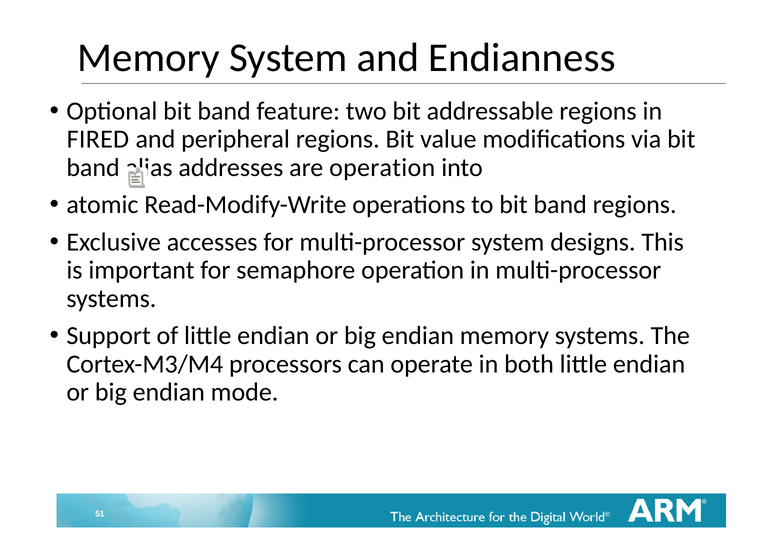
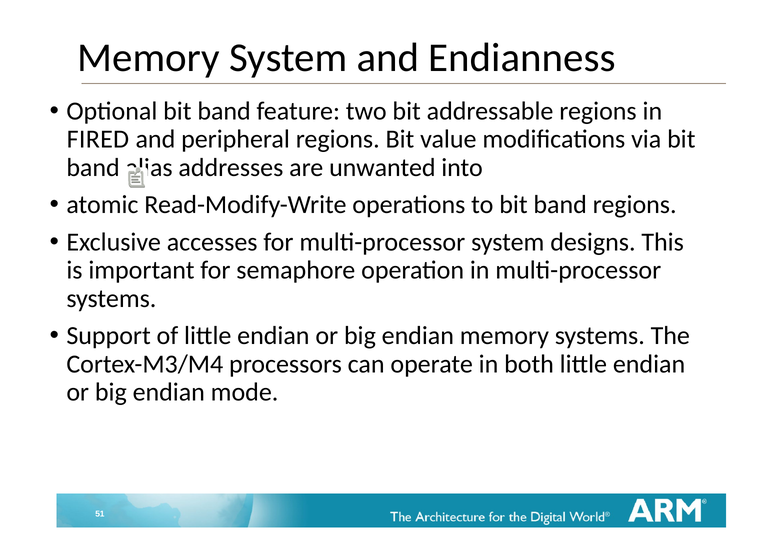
are operation: operation -> unwanted
